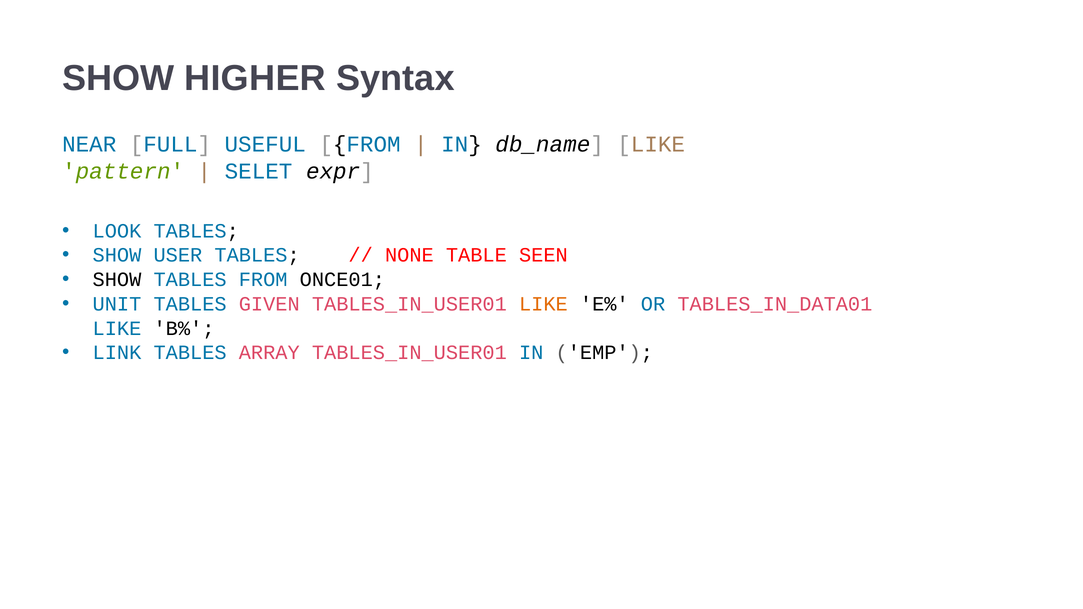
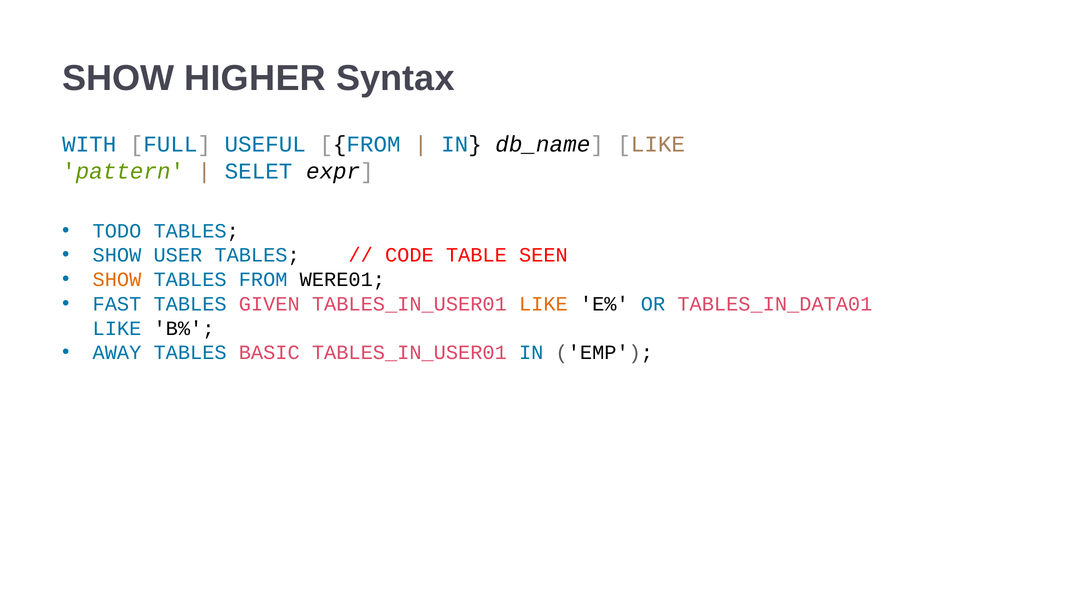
NEAR: NEAR -> WITH
LOOK: LOOK -> TODO
NONE: NONE -> CODE
SHOW at (117, 280) colour: black -> orange
ONCE01: ONCE01 -> WERE01
UNIT: UNIT -> FAST
LINK: LINK -> AWAY
ARRAY: ARRAY -> BASIC
